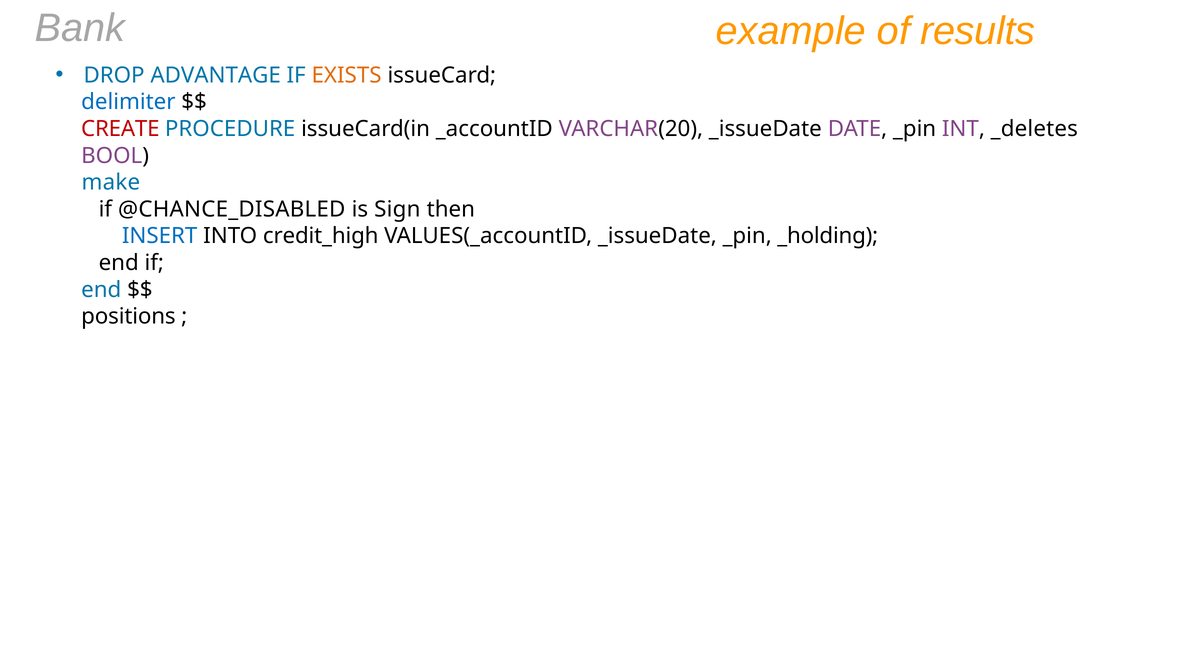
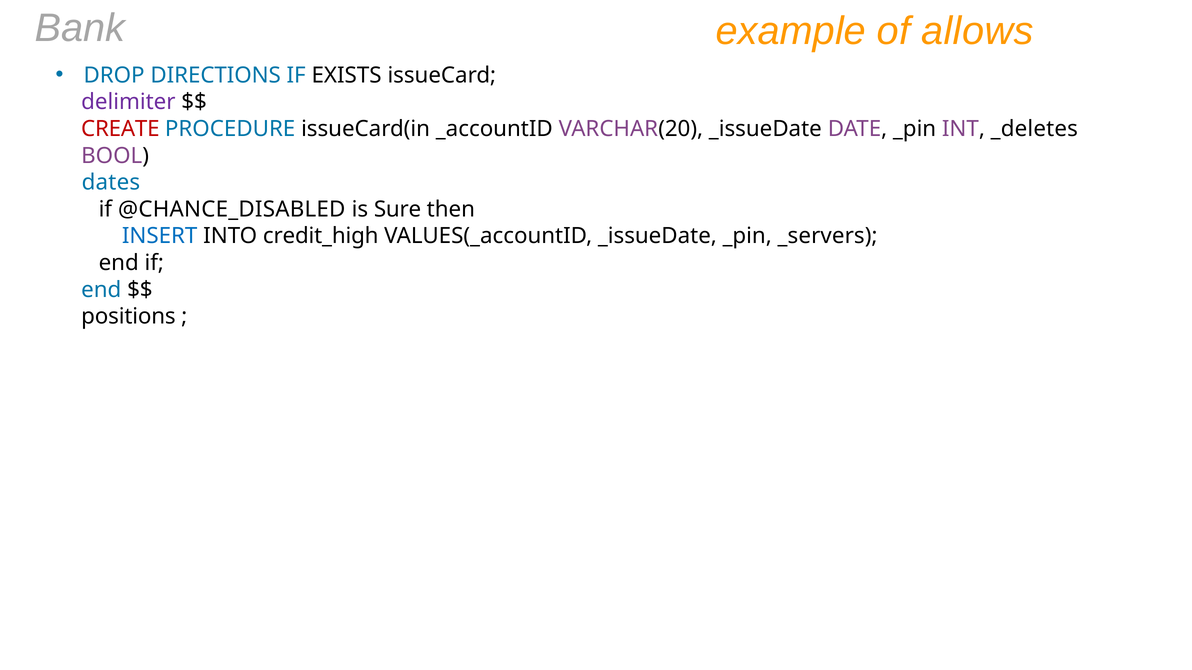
results: results -> allows
ADVANTAGE: ADVANTAGE -> DIRECTIONS
EXISTS colour: orange -> black
delimiter colour: blue -> purple
make: make -> dates
Sign: Sign -> Sure
_holding: _holding -> _servers
